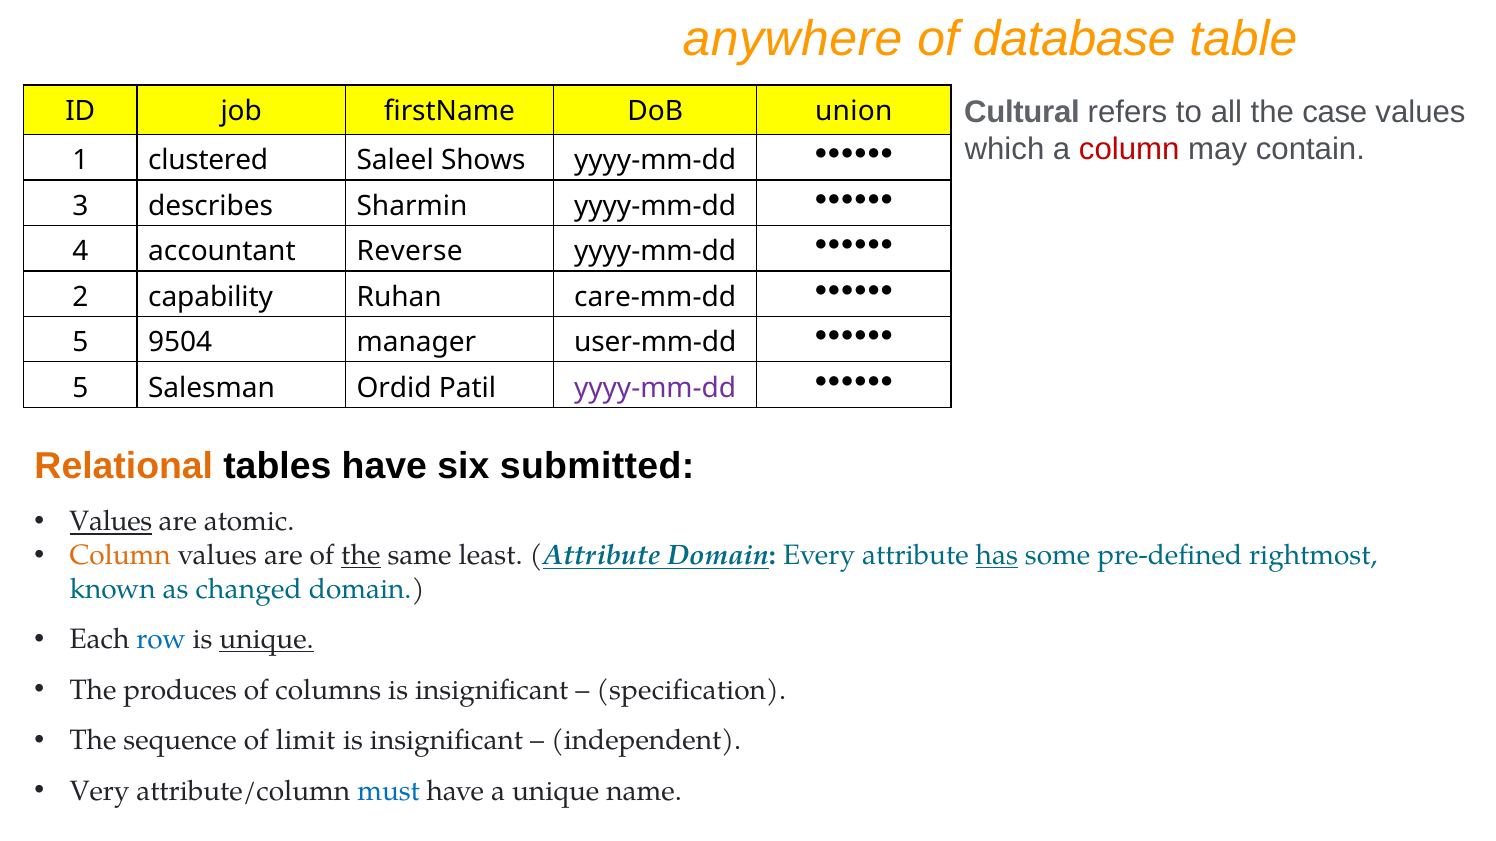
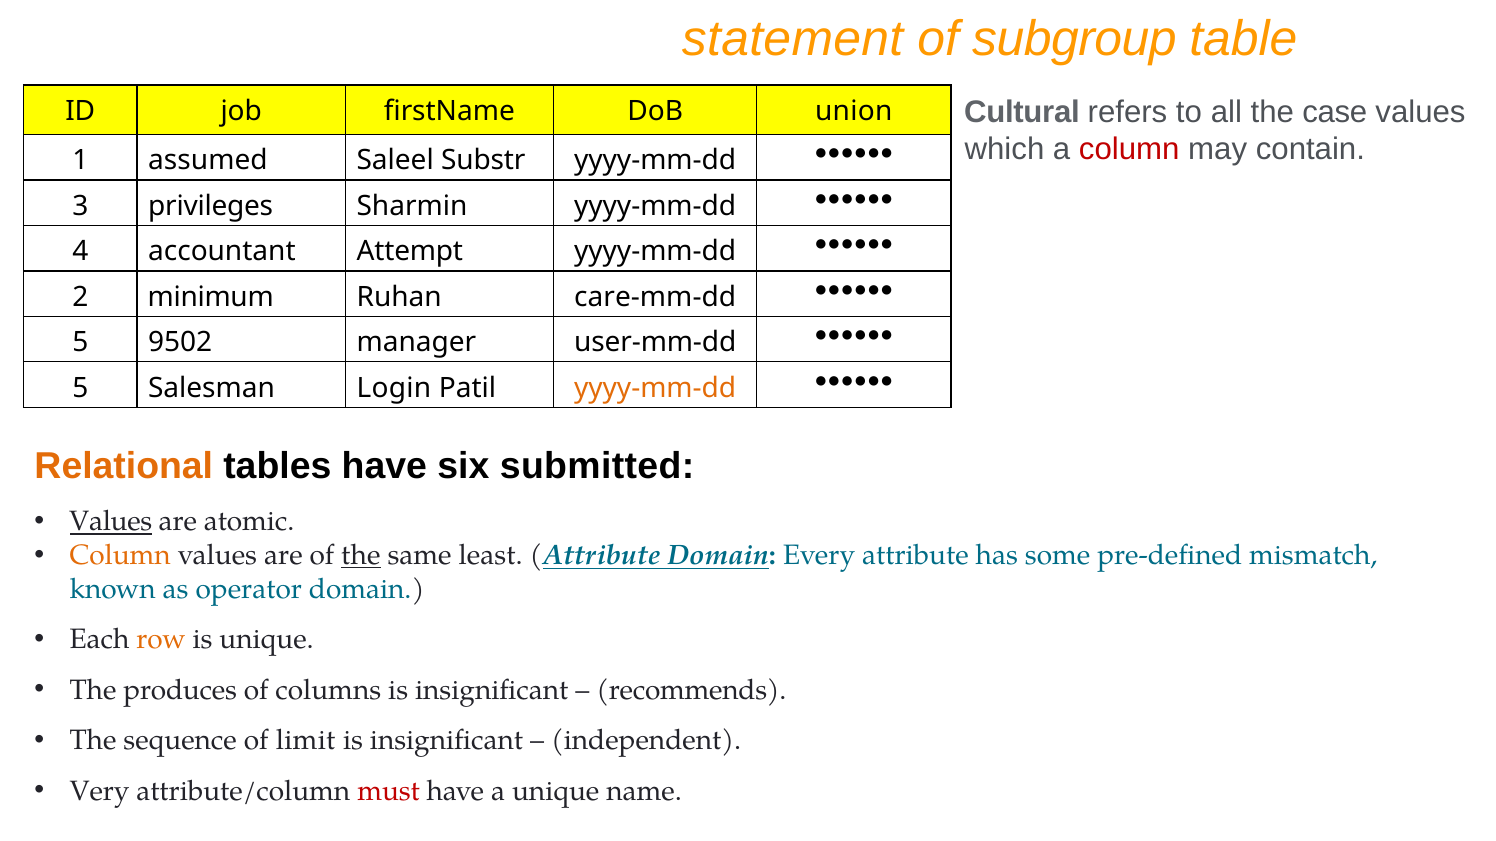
anywhere: anywhere -> statement
database: database -> subgroup
clustered: clustered -> assumed
Shows: Shows -> Substr
describes: describes -> privileges
Reverse: Reverse -> Attempt
capability: capability -> minimum
9504: 9504 -> 9502
Ordid: Ordid -> Login
yyyy-mm-dd at (655, 388) colour: purple -> orange
has underline: present -> none
rightmost: rightmost -> mismatch
changed: changed -> operator
row colour: blue -> orange
unique at (267, 640) underline: present -> none
specification: specification -> recommends
must colour: blue -> red
